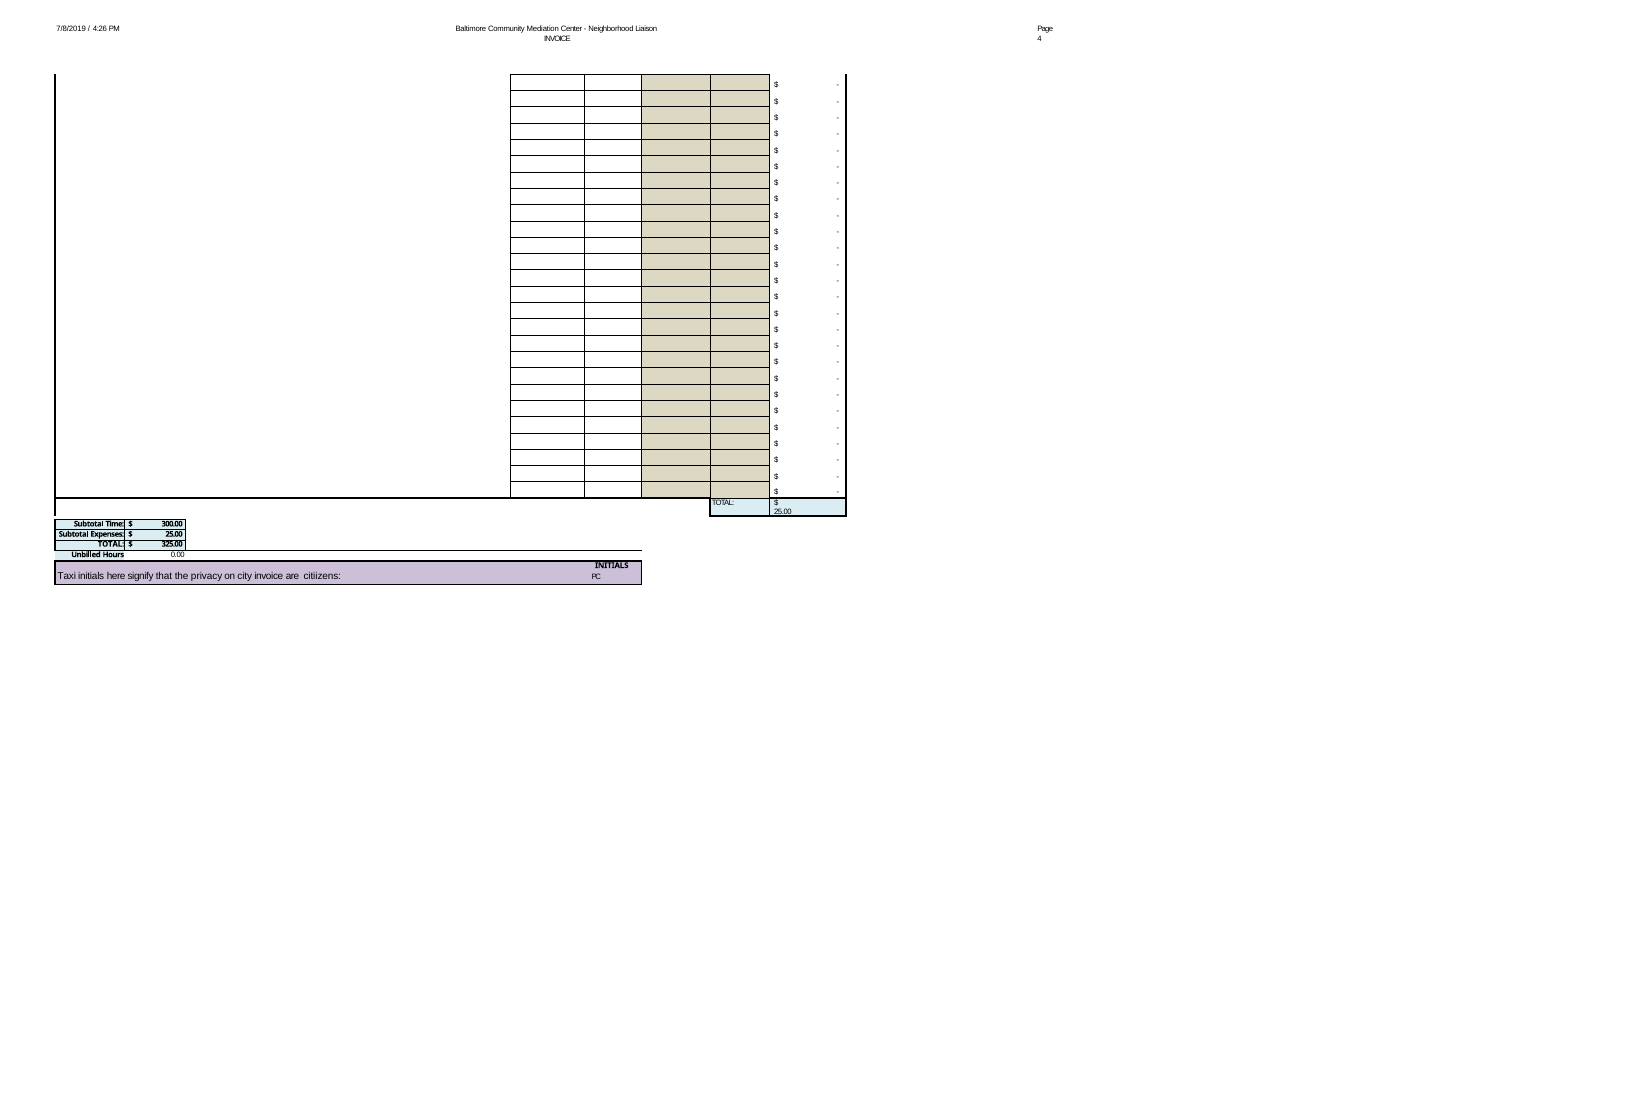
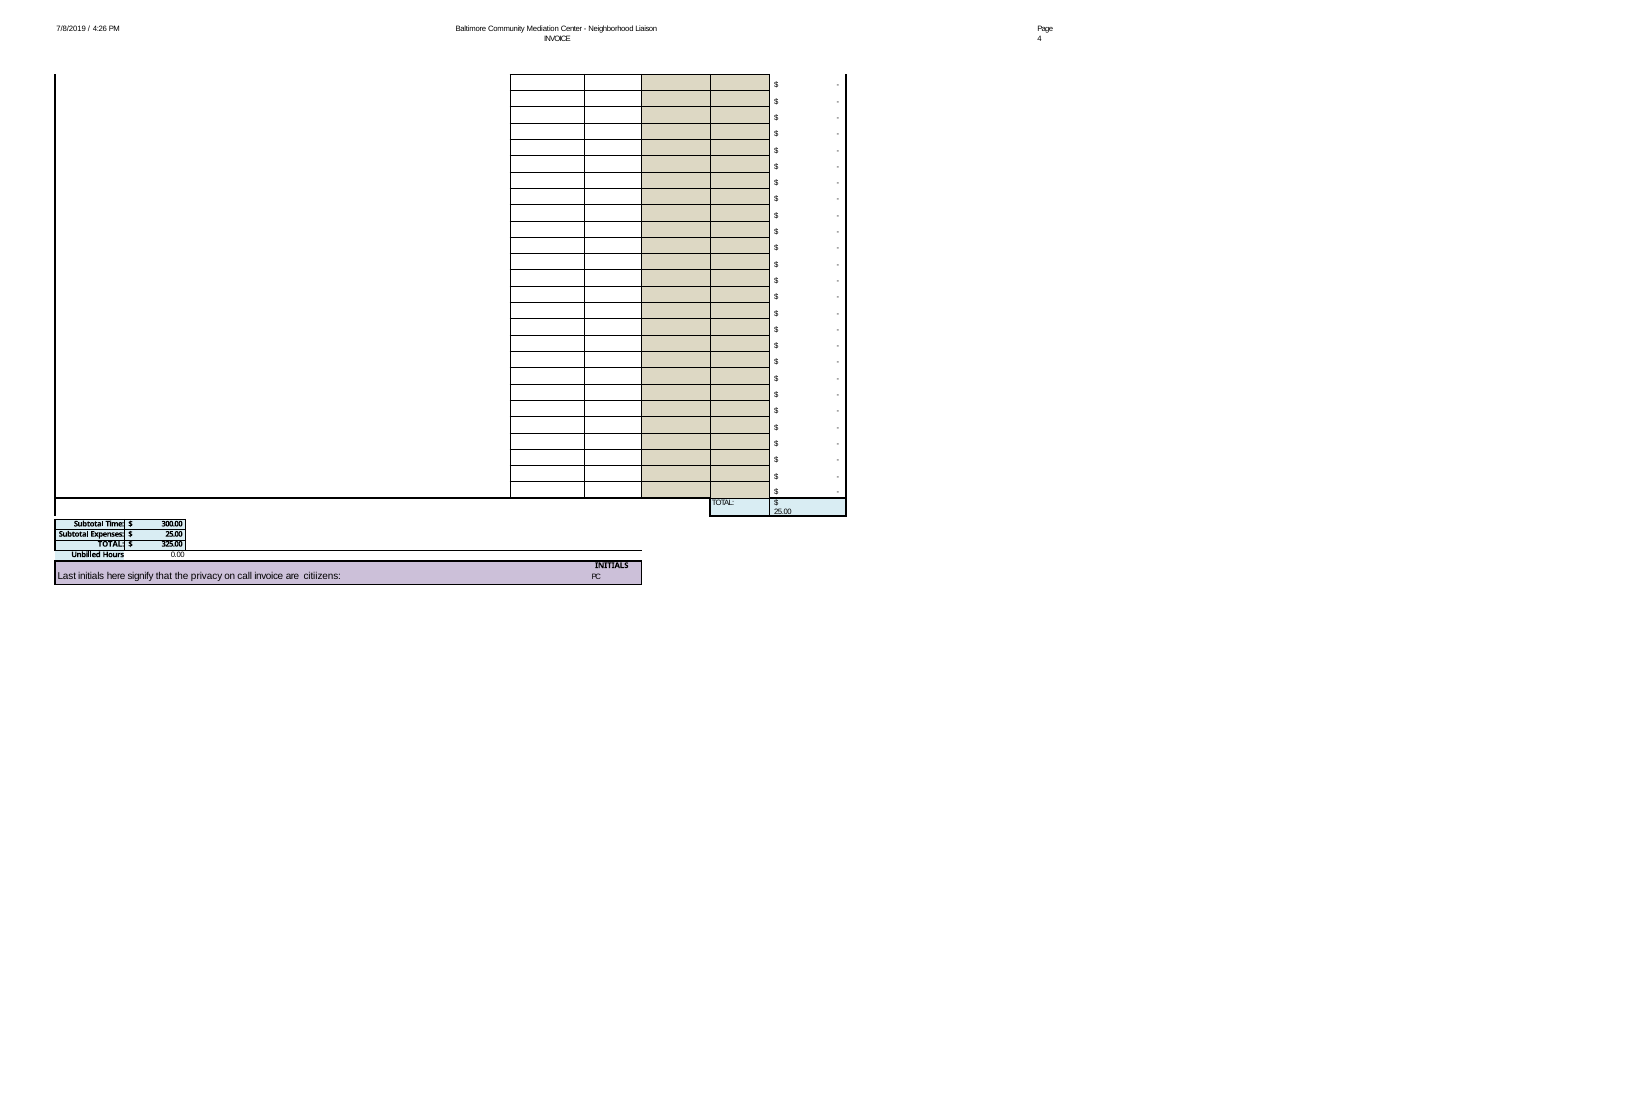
Taxi: Taxi -> Last
city: city -> call
